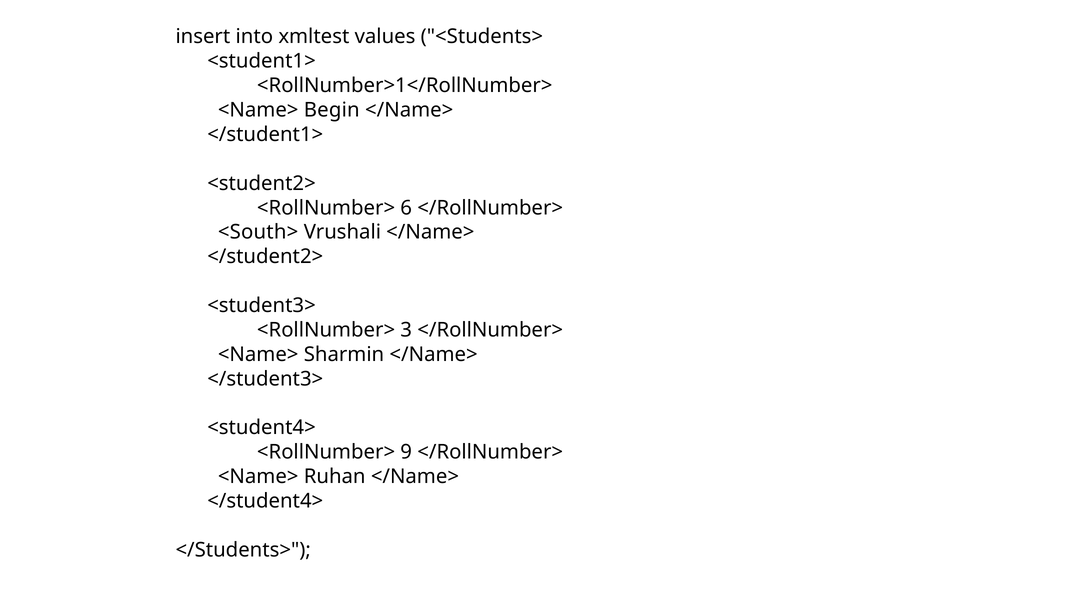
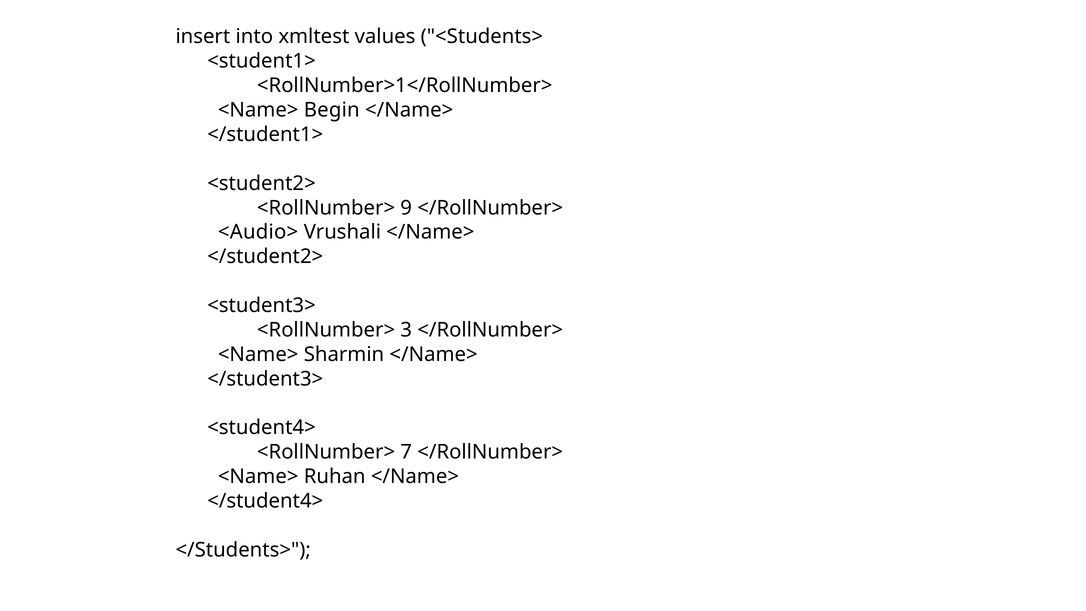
6: 6 -> 9
<South>: <South> -> <Audio>
9: 9 -> 7
